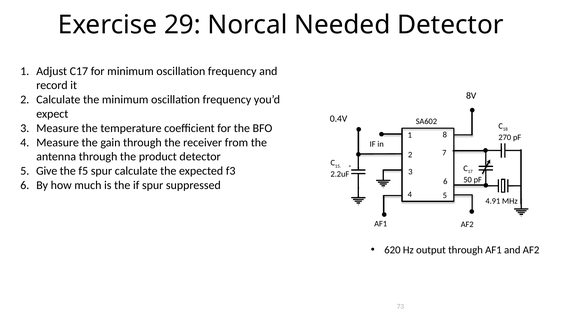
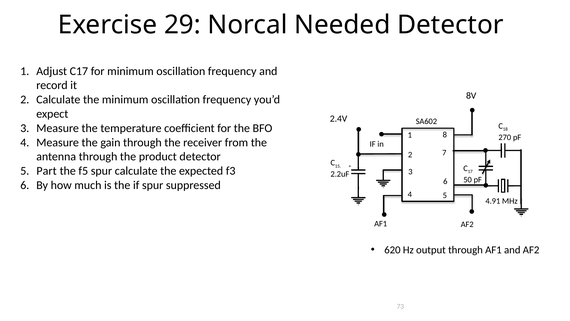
0.4V: 0.4V -> 2.4V
Give: Give -> Part
